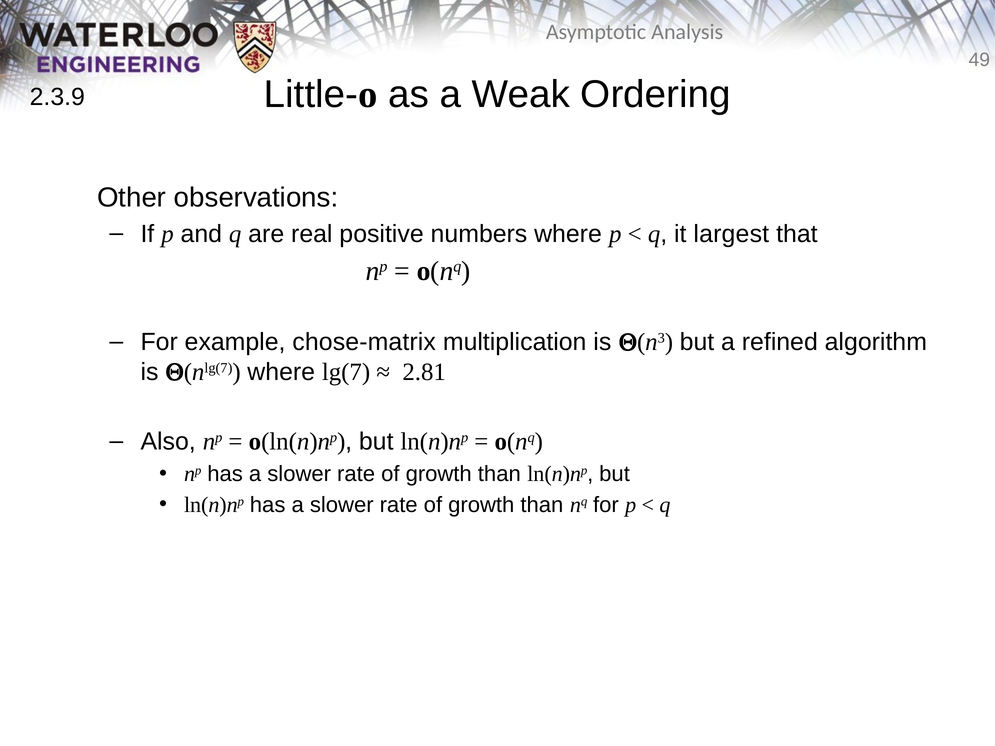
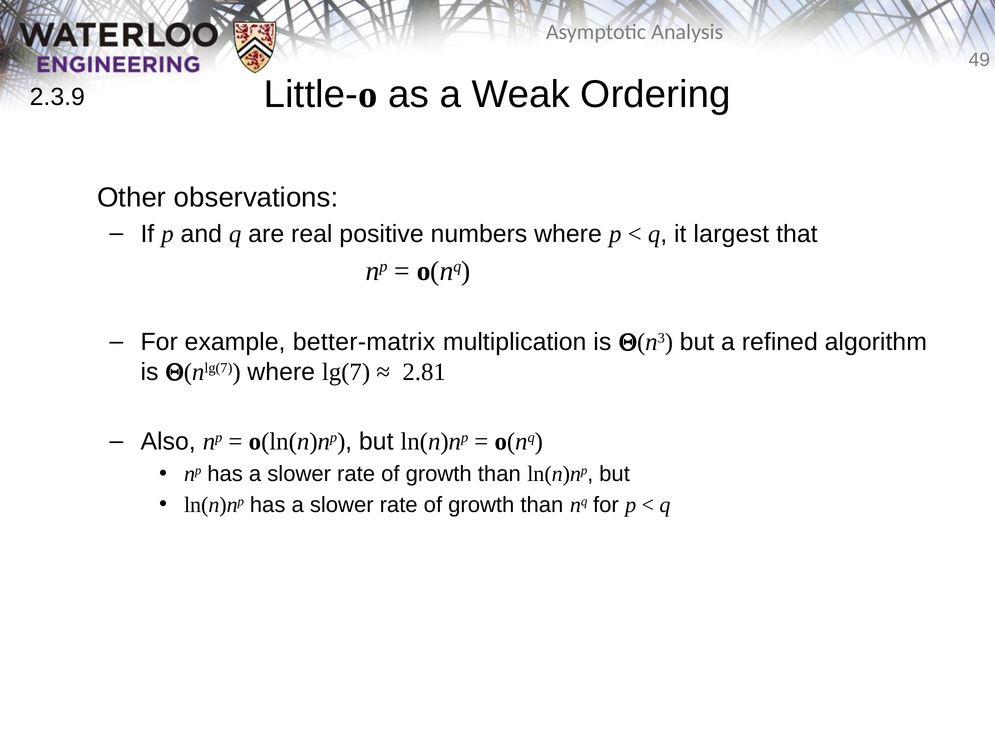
chose-matrix: chose-matrix -> better-matrix
